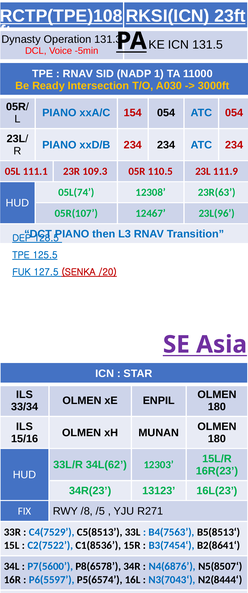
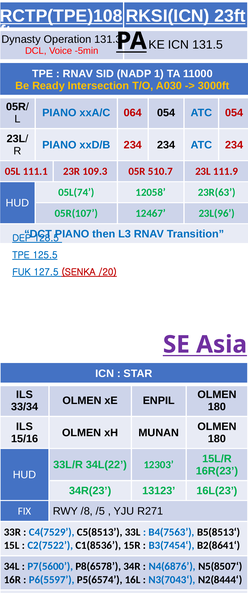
154: 154 -> 064
110.5: 110.5 -> 510.7
12308: 12308 -> 12058
34L(62: 34L(62 -> 34L(22
